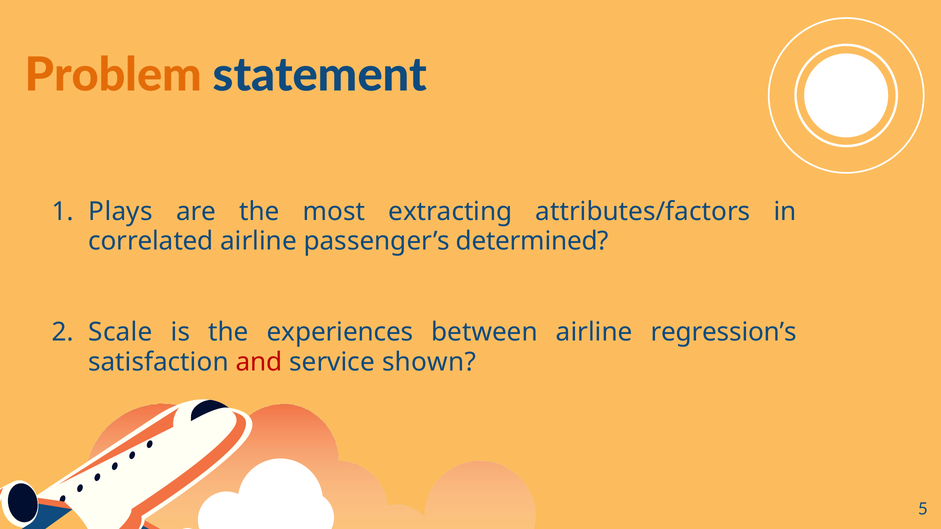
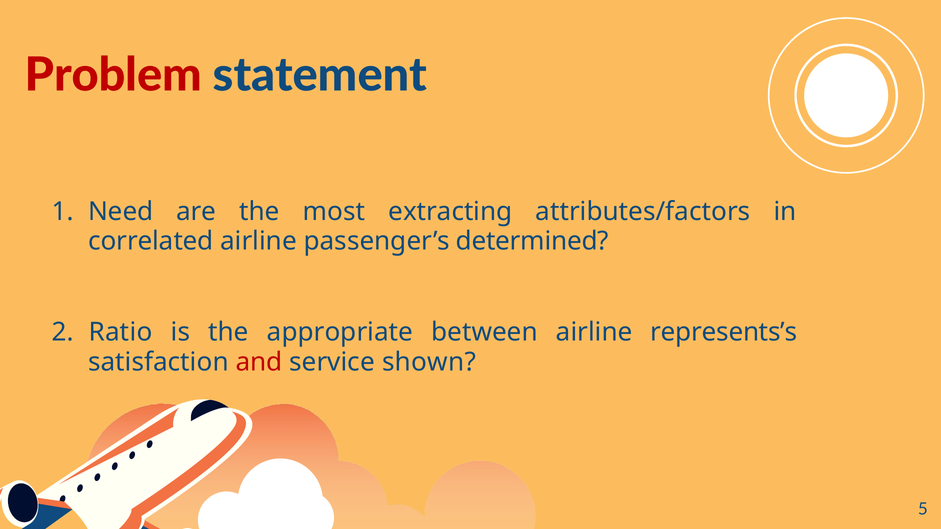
Problem colour: orange -> red
Plays: Plays -> Need
Scale: Scale -> Ratio
experiences: experiences -> appropriate
regression’s: regression’s -> represents’s
